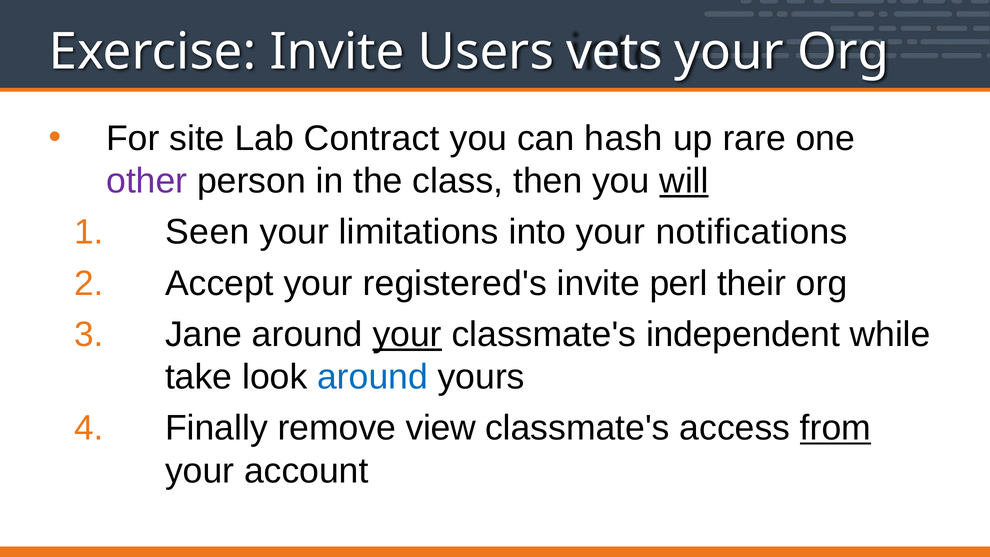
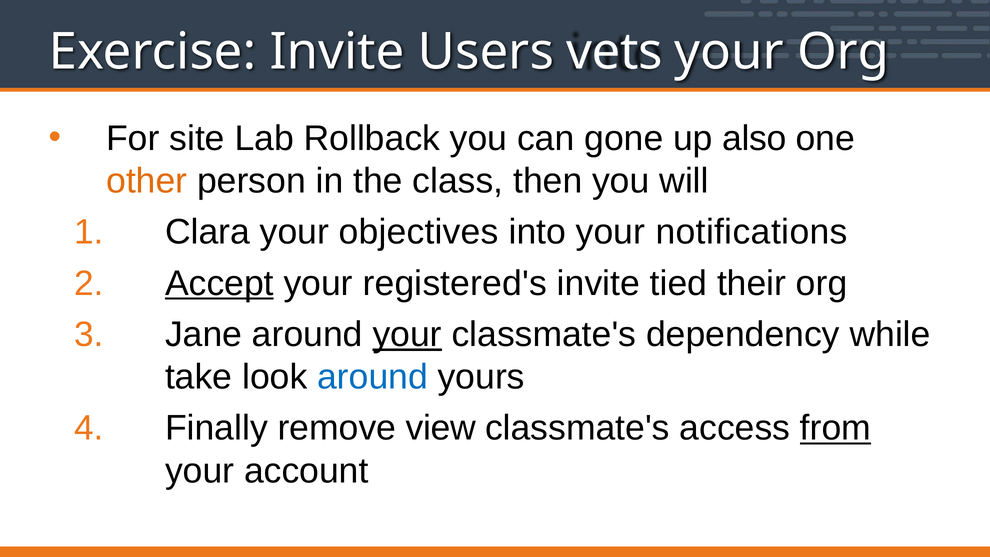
Contract: Contract -> Rollback
hash: hash -> gone
rare: rare -> also
other colour: purple -> orange
will underline: present -> none
Seen: Seen -> Clara
limitations: limitations -> objectives
Accept underline: none -> present
perl: perl -> tied
independent: independent -> dependency
